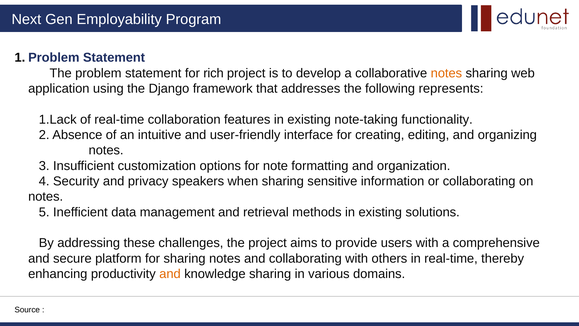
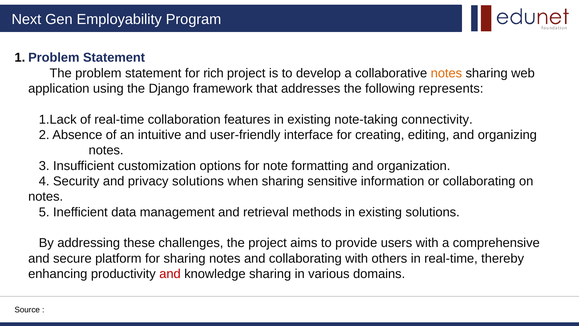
functionality: functionality -> connectivity
privacy speakers: speakers -> solutions
and at (170, 274) colour: orange -> red
